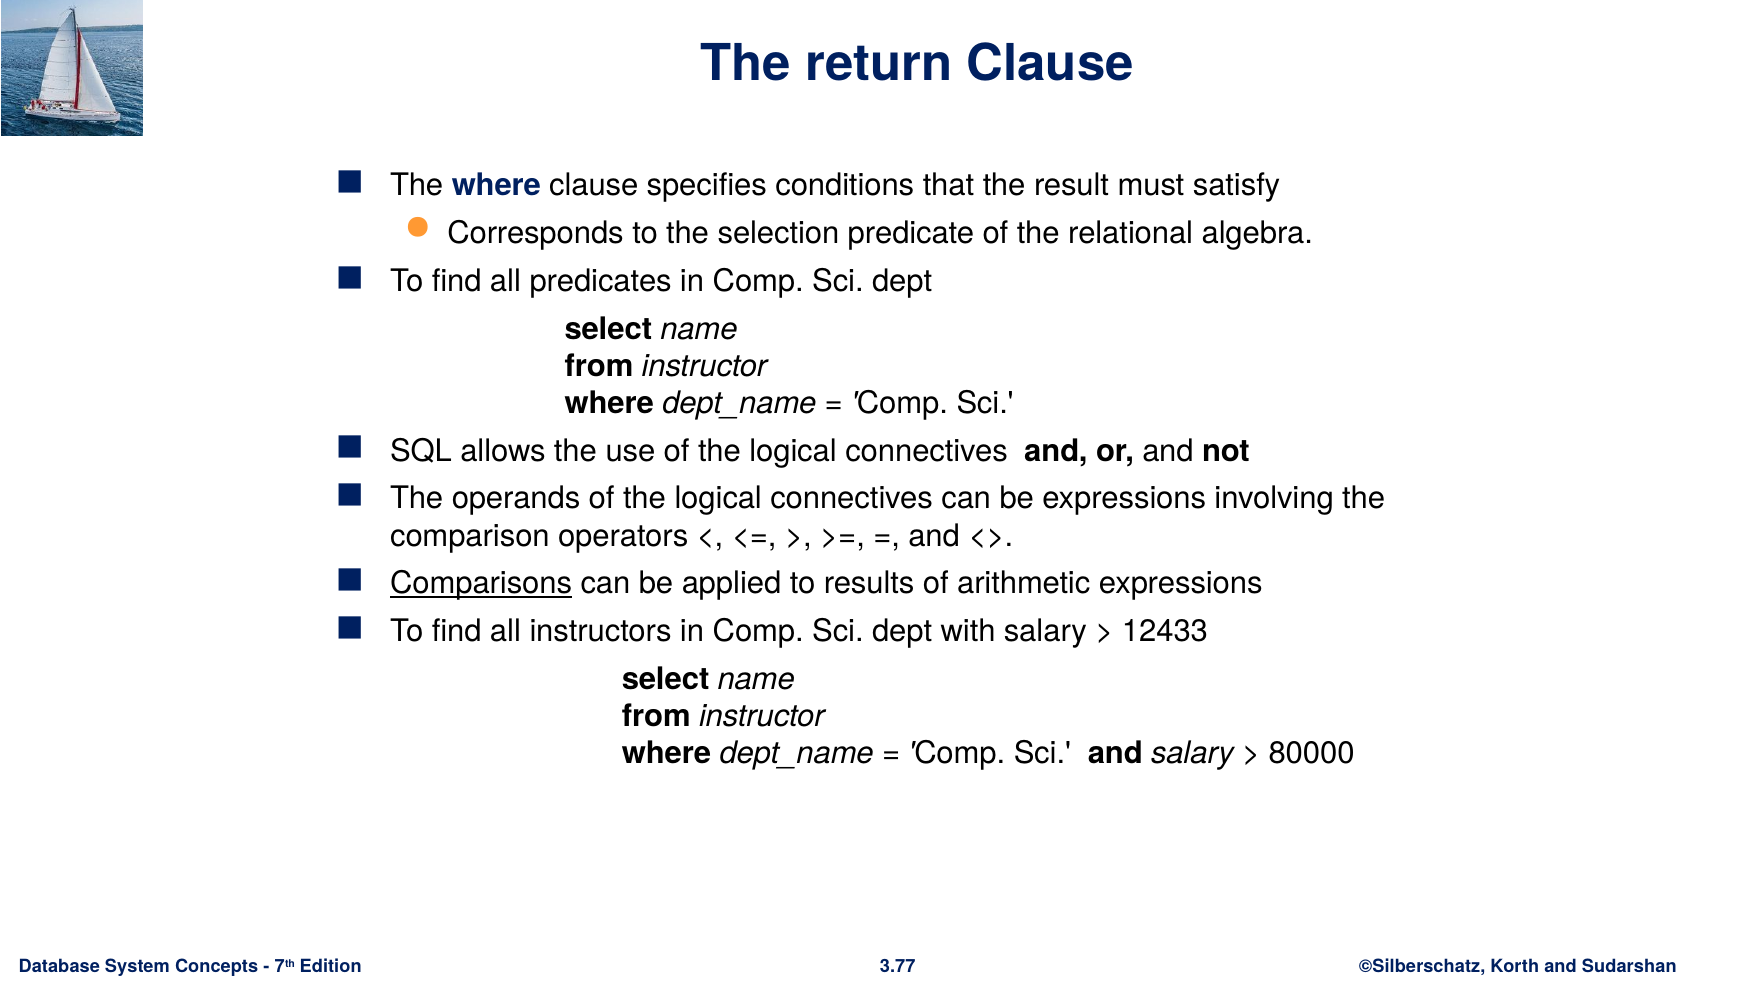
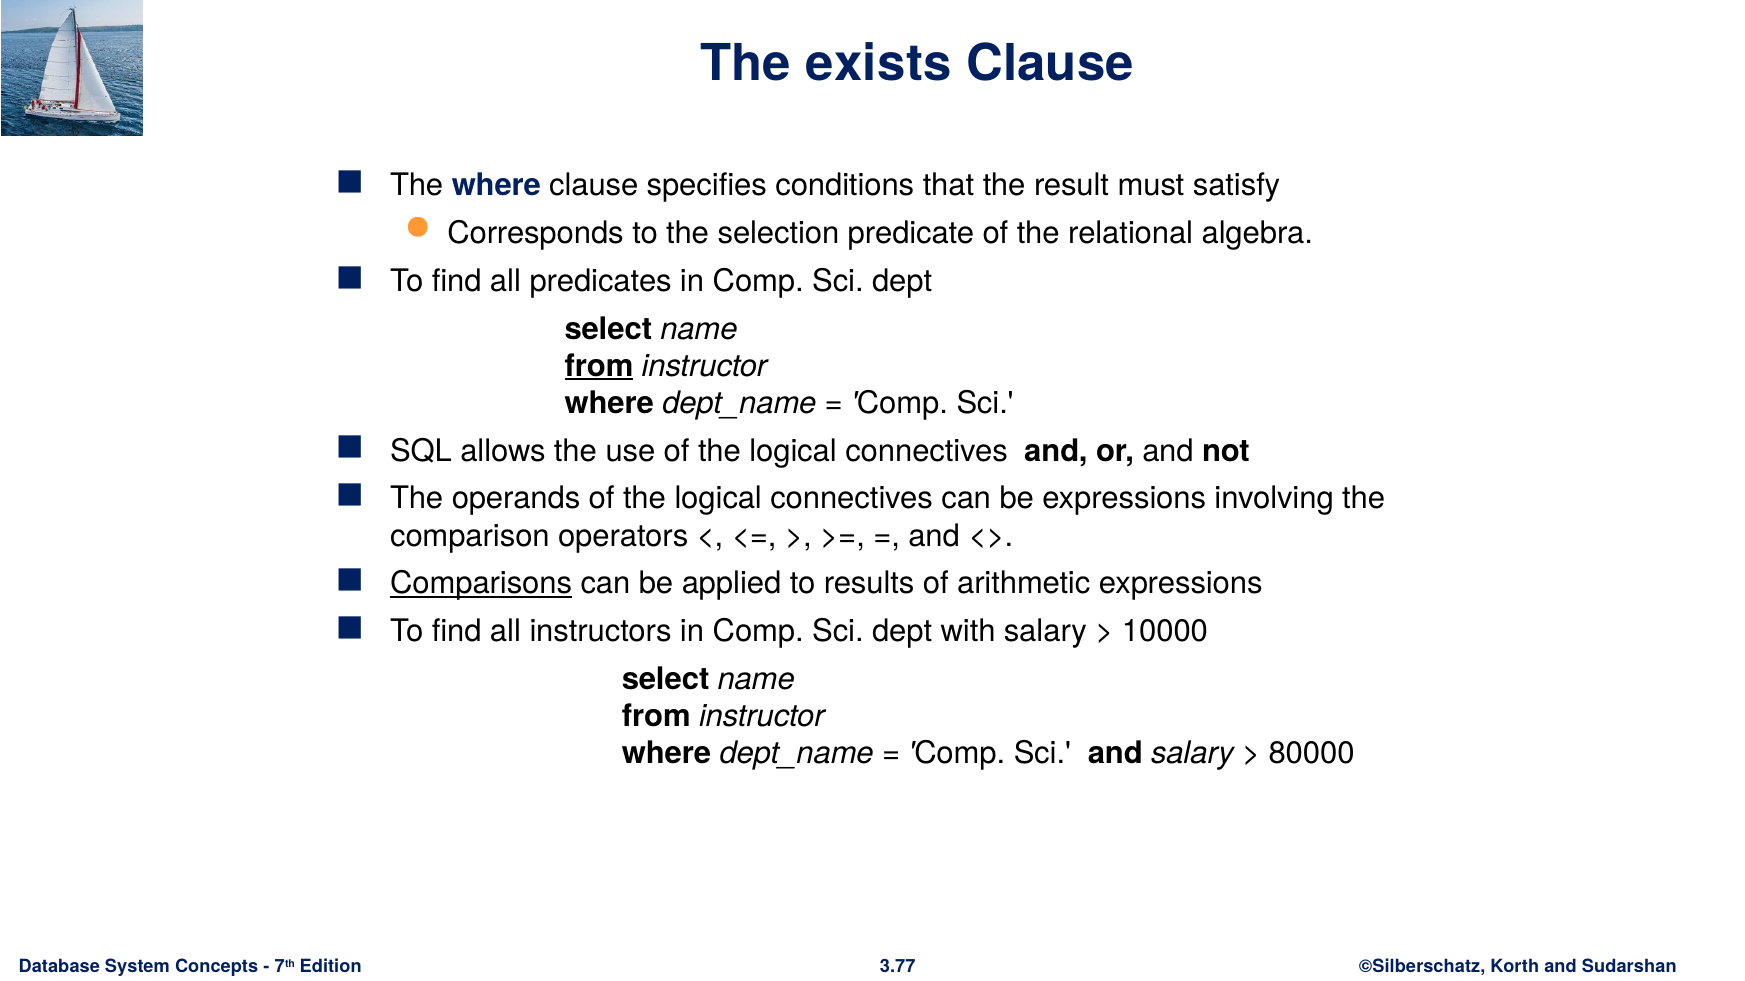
return: return -> exists
from at (599, 366) underline: none -> present
12433: 12433 -> 10000
